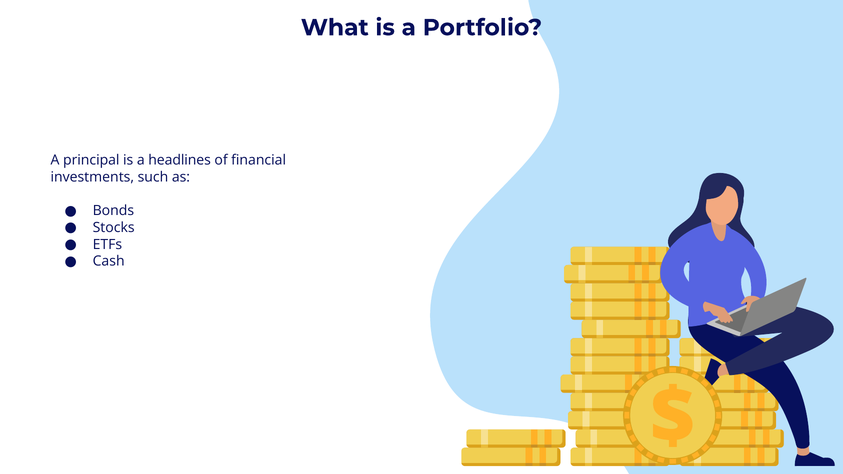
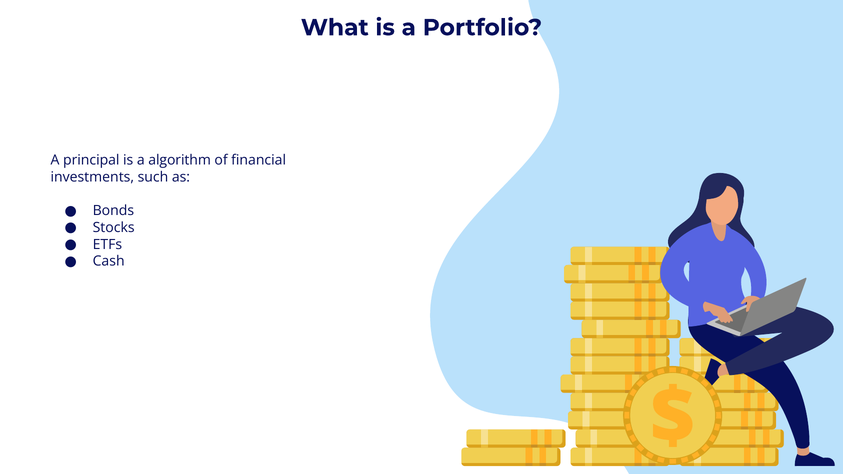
headlines: headlines -> algorithm
